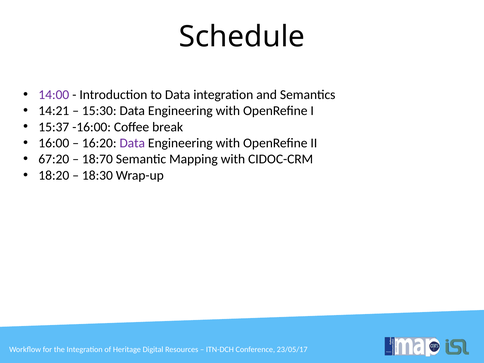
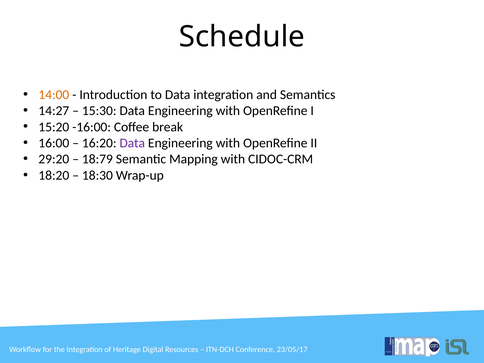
14:00 colour: purple -> orange
14:21: 14:21 -> 14:27
15:37: 15:37 -> 15:20
67:20: 67:20 -> 29:20
18:70: 18:70 -> 18:79
